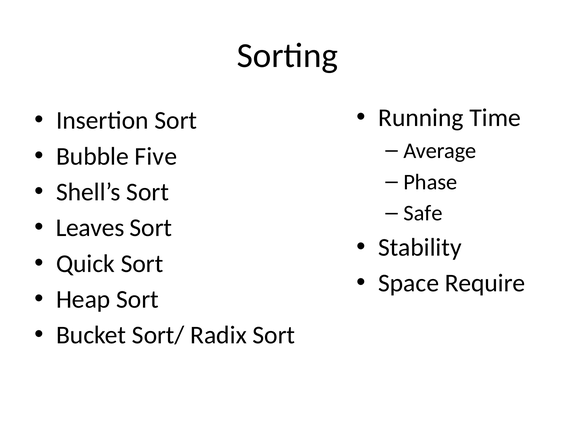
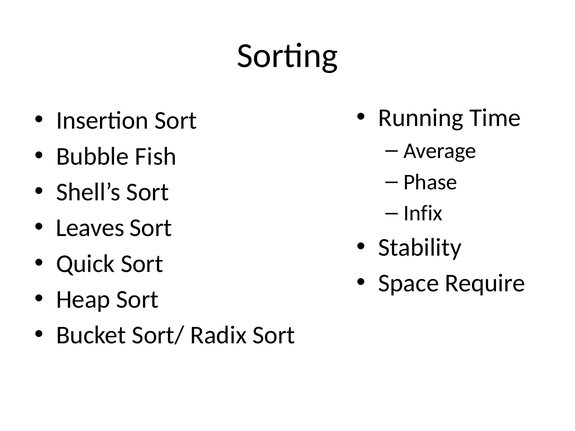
Five: Five -> Fish
Safe: Safe -> Infix
